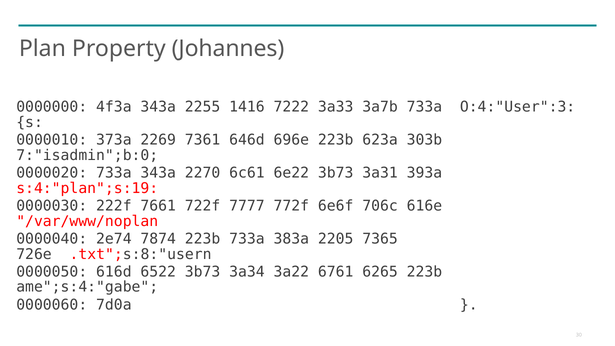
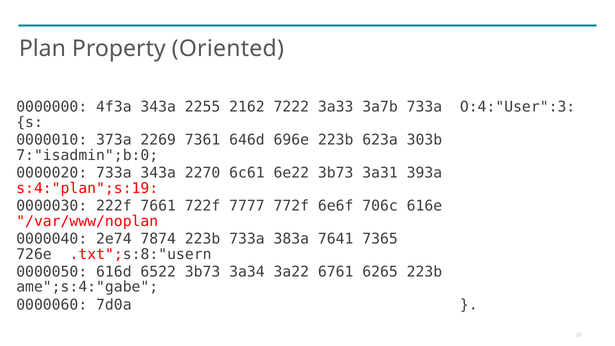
Johannes: Johannes -> Oriented
1416: 1416 -> 2162
2205: 2205 -> 7641
